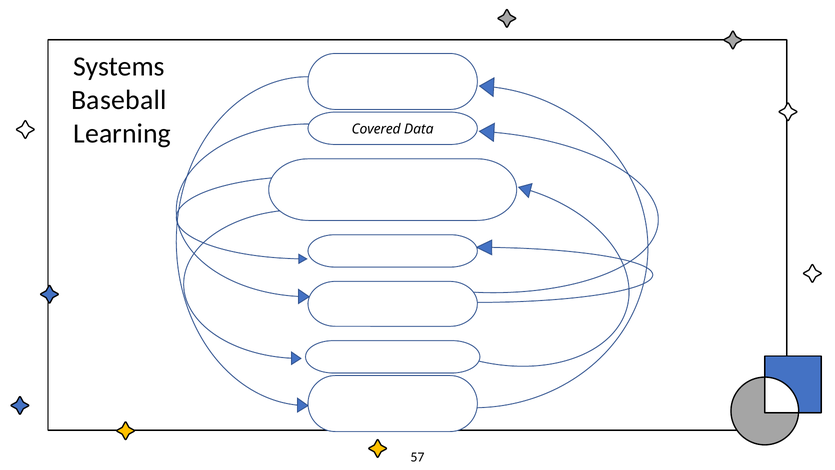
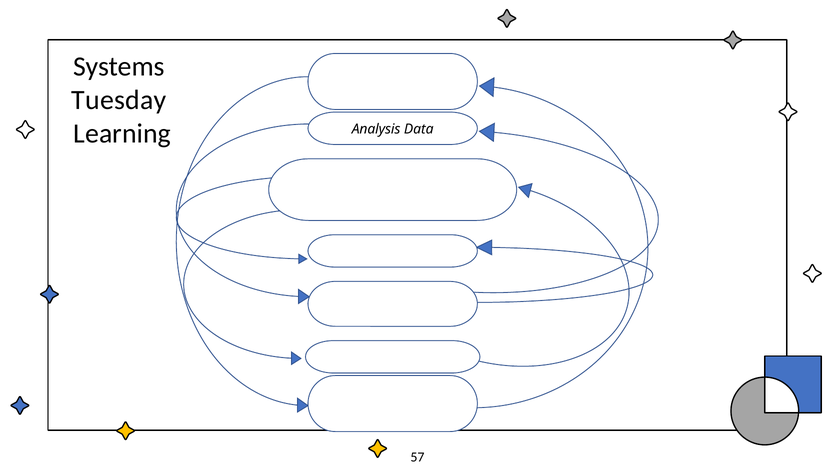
Baseball: Baseball -> Tuesday
Covered at (376, 129): Covered -> Analysis
